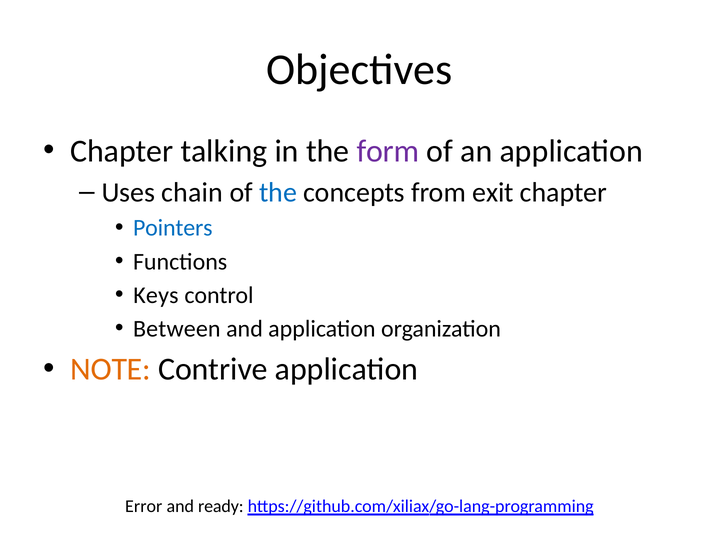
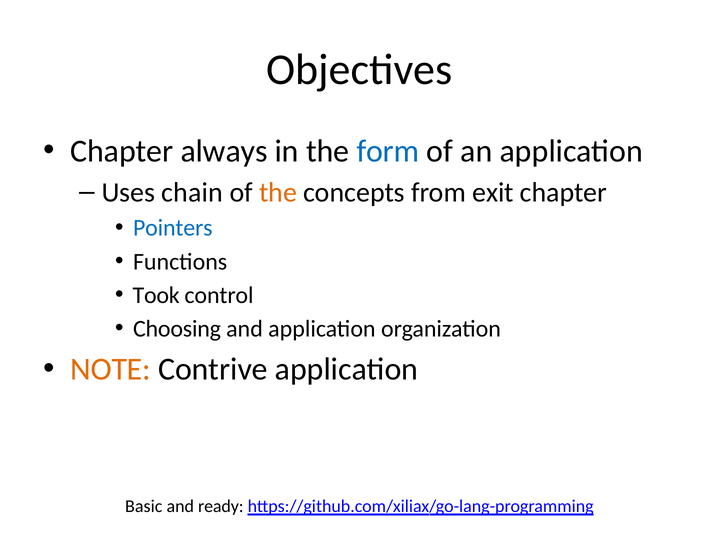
talking: talking -> always
form colour: purple -> blue
the at (278, 192) colour: blue -> orange
Keys: Keys -> Took
Between: Between -> Choosing
Error: Error -> Basic
